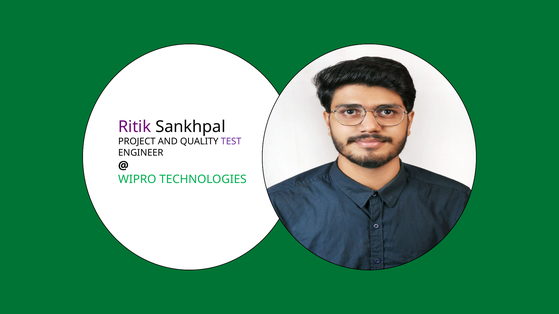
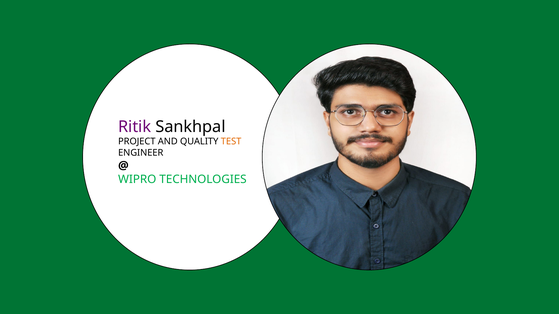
TEST colour: purple -> orange
